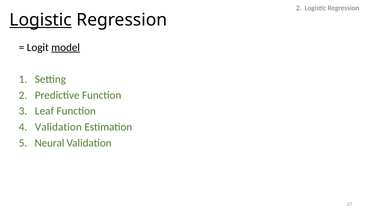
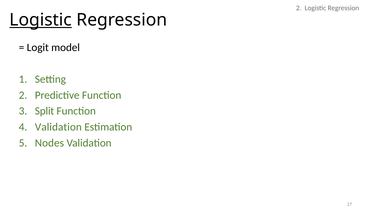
model underline: present -> none
Leaf: Leaf -> Split
Neural: Neural -> Nodes
